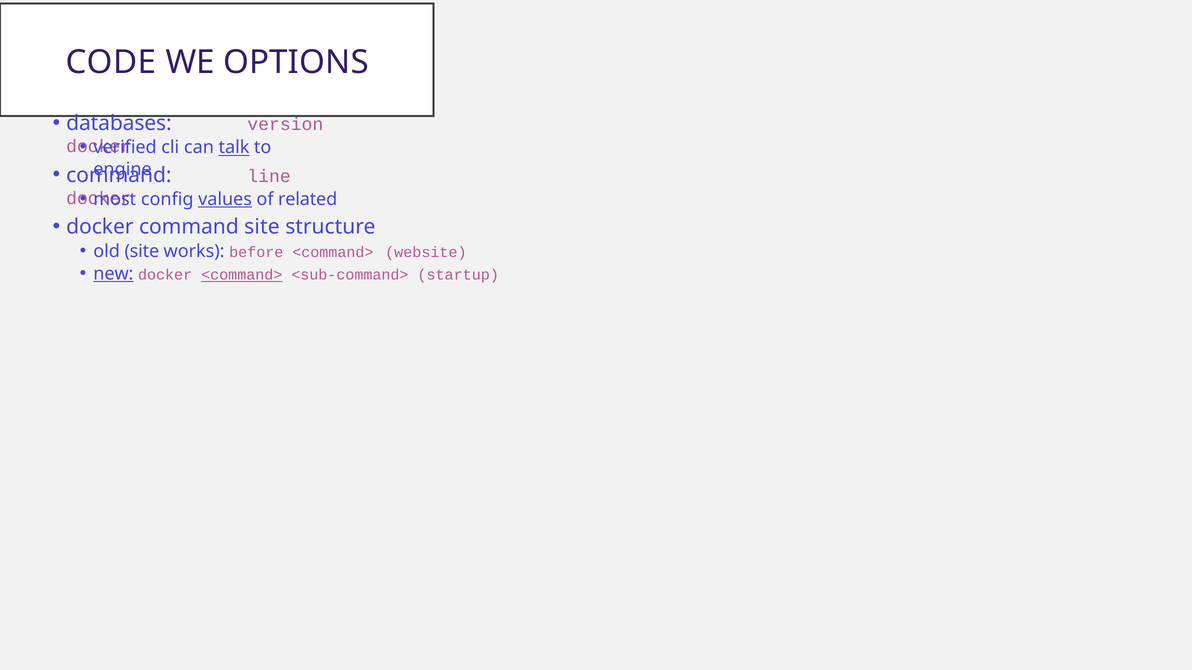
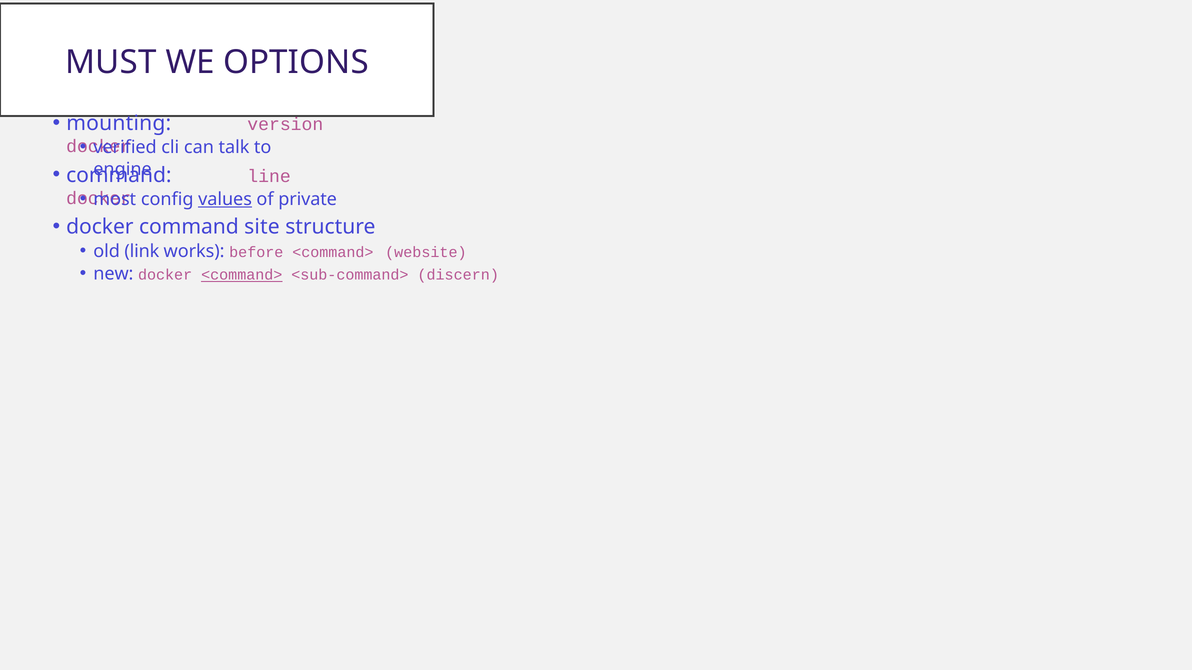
CODE: CODE -> MUST
databases: databases -> mounting
talk underline: present -> none
related: related -> private
old site: site -> link
new underline: present -> none
startup: startup -> discern
